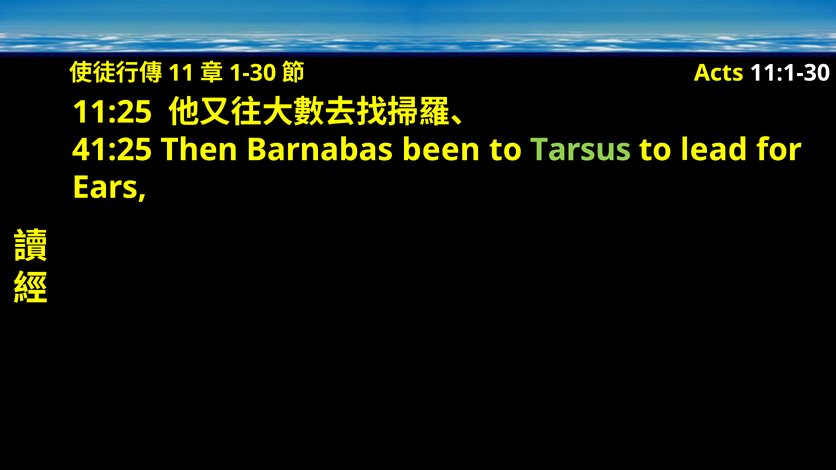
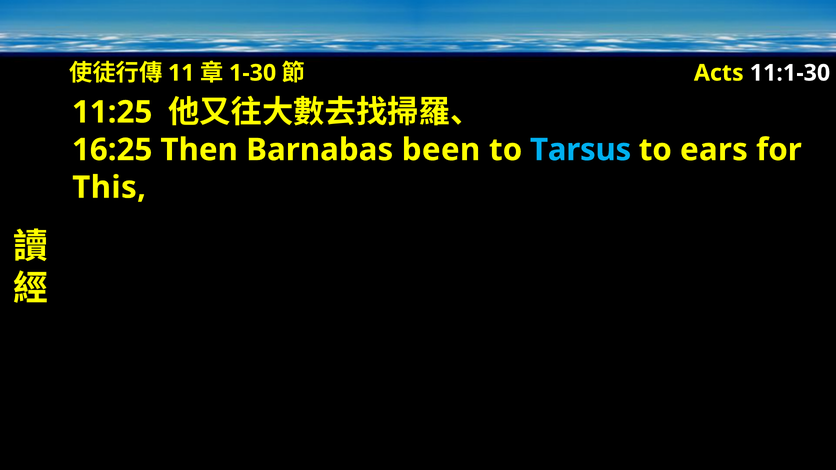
41:25: 41:25 -> 16:25
Tarsus colour: light green -> light blue
lead: lead -> ears
Ears: Ears -> This
